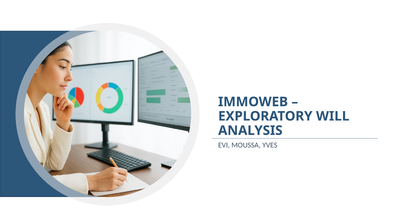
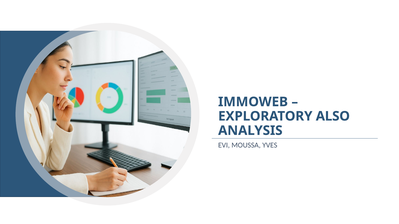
WILL: WILL -> ALSO
